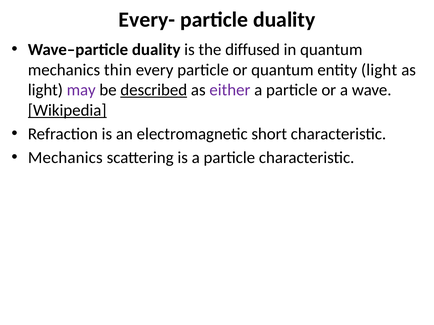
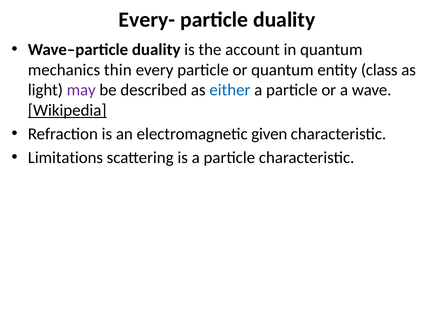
diffused: diffused -> account
entity light: light -> class
described underline: present -> none
either colour: purple -> blue
short: short -> given
Mechanics at (65, 158): Mechanics -> Limitations
